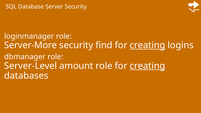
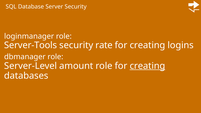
Server-More: Server-More -> Server-Tools
find: find -> rate
creating at (147, 45) underline: present -> none
